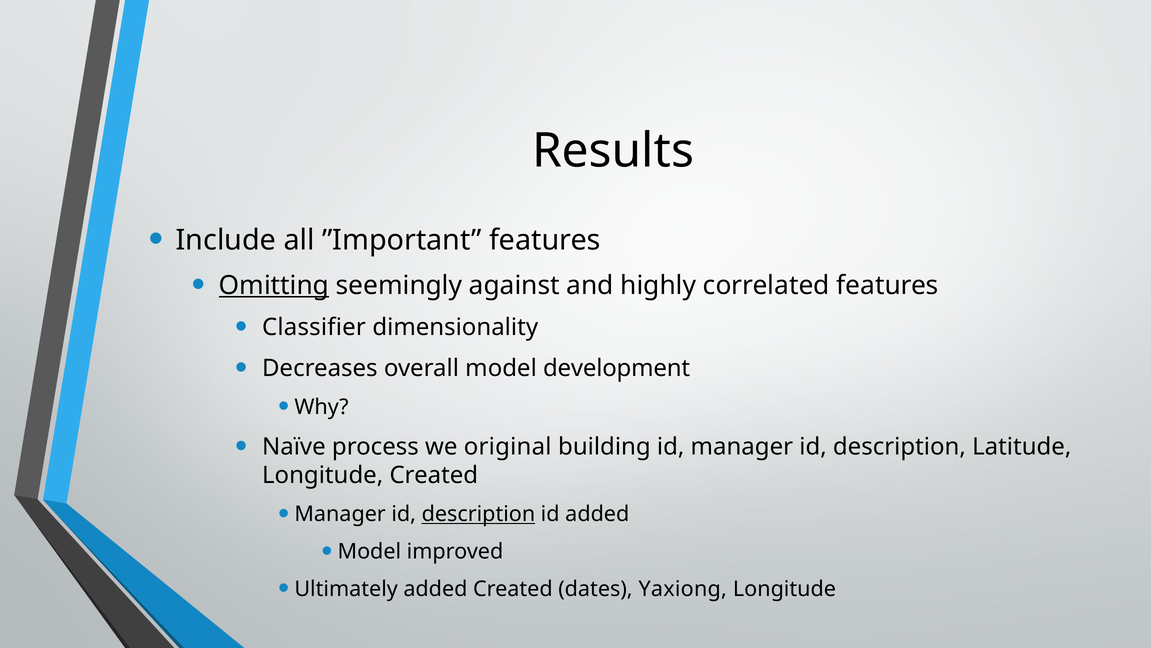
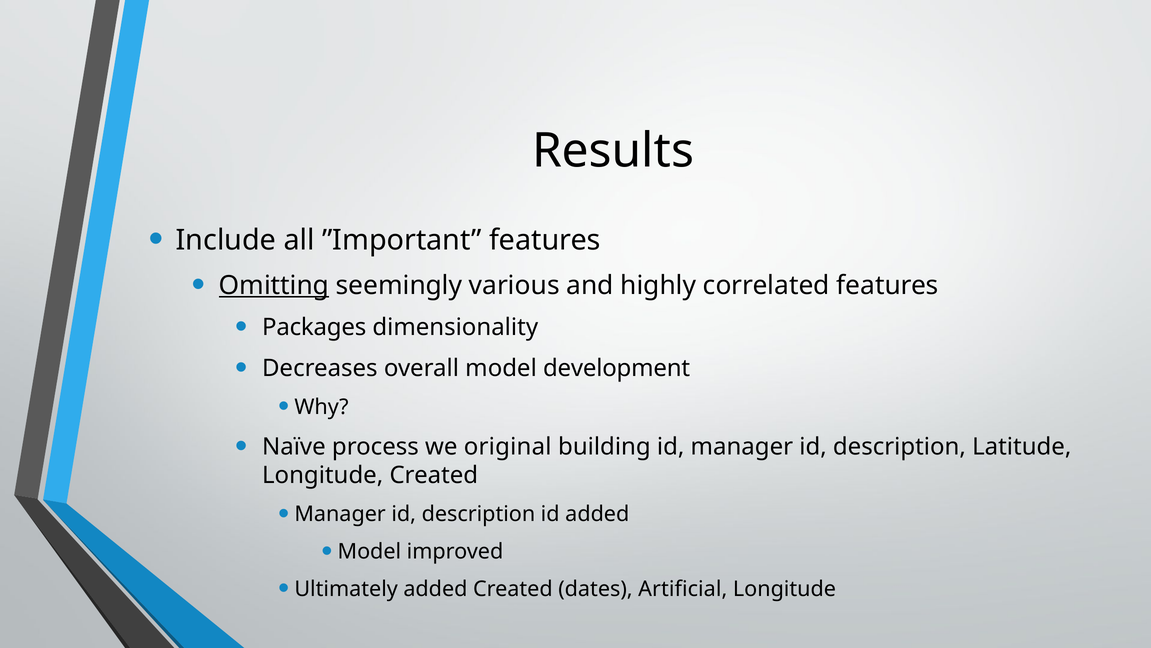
against: against -> various
Classifier: Classifier -> Packages
description at (478, 514) underline: present -> none
Yaxiong: Yaxiong -> Artificial
